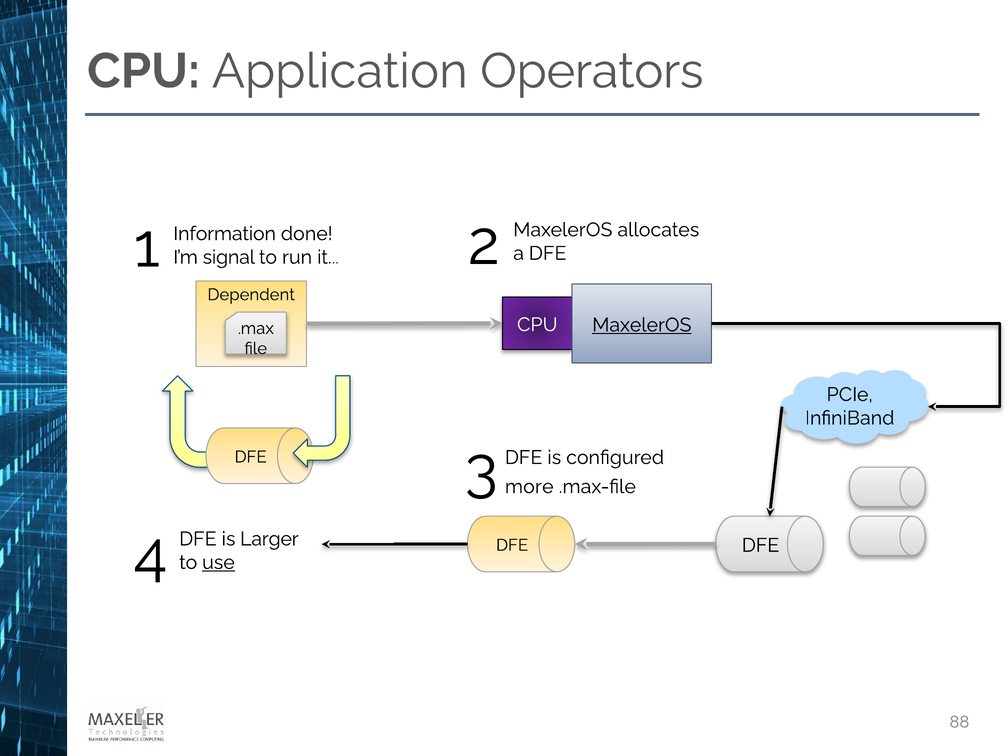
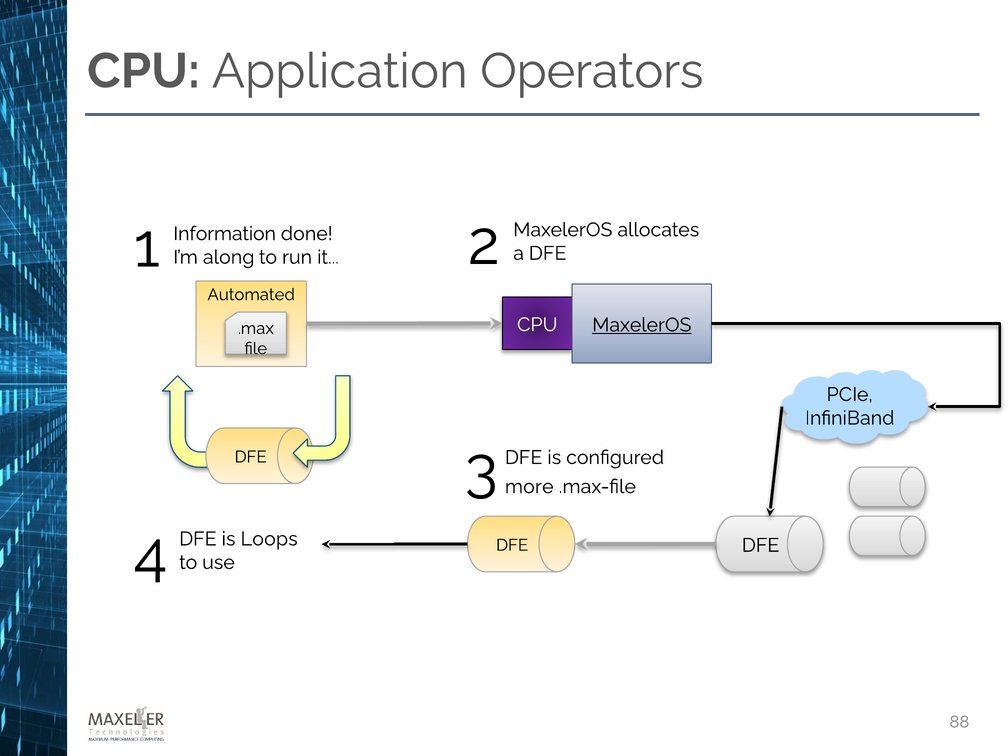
signal: signal -> along
Dependent: Dependent -> Automated
Larger: Larger -> Loops
use underline: present -> none
